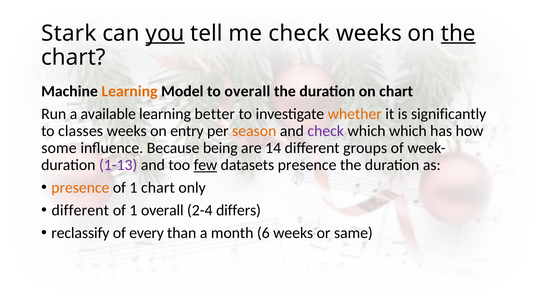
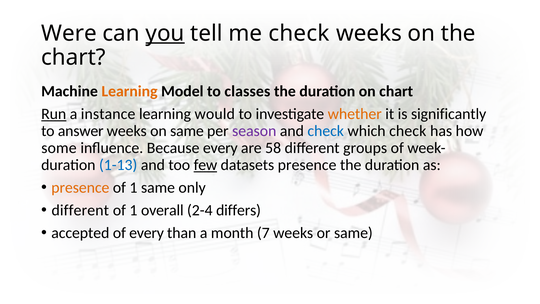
Stark: Stark -> Were
the at (458, 33) underline: present -> none
to overall: overall -> classes
Run underline: none -> present
available: available -> instance
better: better -> would
classes: classes -> answer
on entry: entry -> same
season colour: orange -> purple
check at (326, 131) colour: purple -> blue
which which: which -> check
Because being: being -> every
14: 14 -> 58
1-13 colour: purple -> blue
1 chart: chart -> same
reclassify: reclassify -> accepted
6: 6 -> 7
